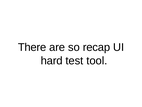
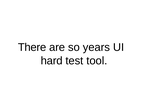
recap: recap -> years
